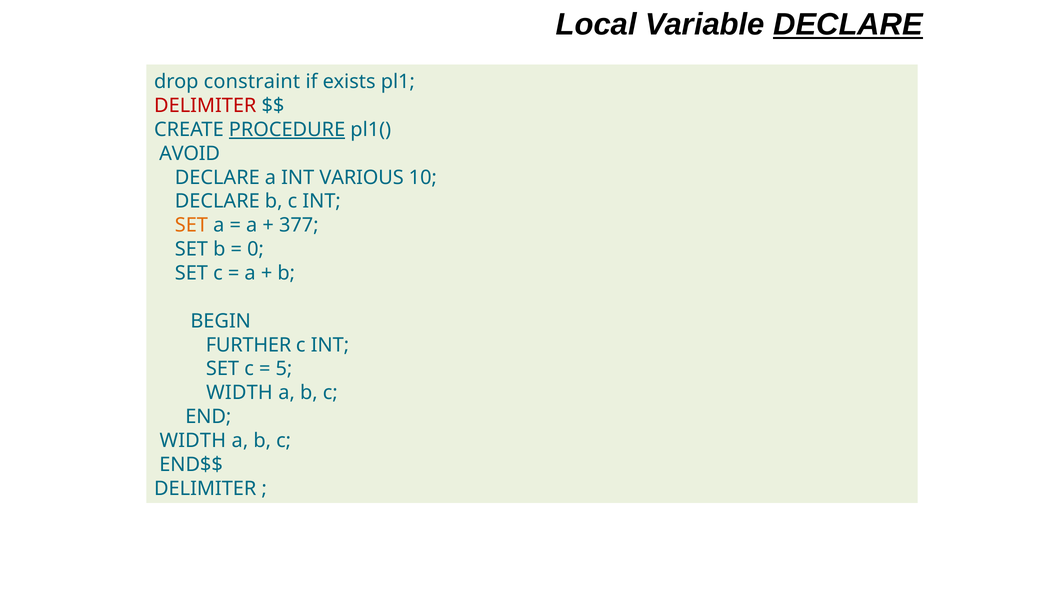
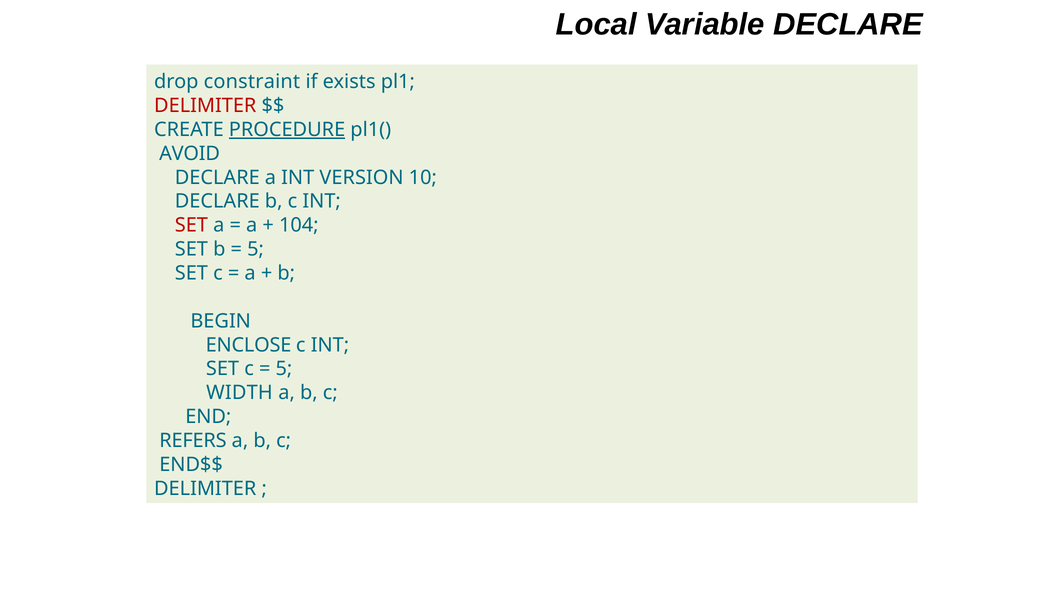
DECLARE at (848, 25) underline: present -> none
VARIOUS: VARIOUS -> VERSION
SET at (191, 226) colour: orange -> red
377: 377 -> 104
0 at (256, 250): 0 -> 5
FURTHER: FURTHER -> ENCLOSE
WIDTH at (193, 441): WIDTH -> REFERS
